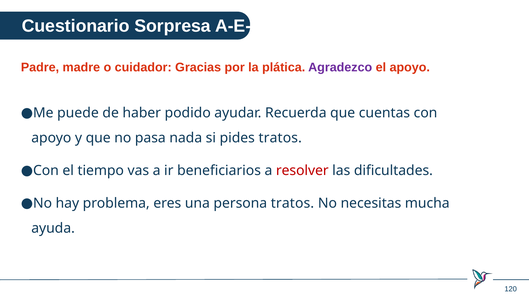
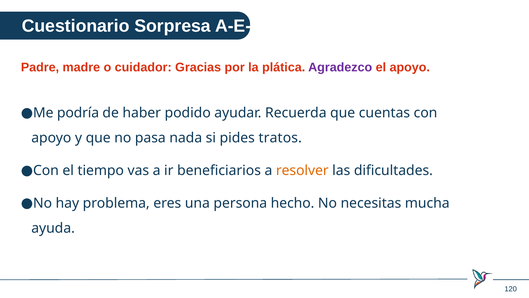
puede: puede -> podría
resolver colour: red -> orange
persona tratos: tratos -> hecho
